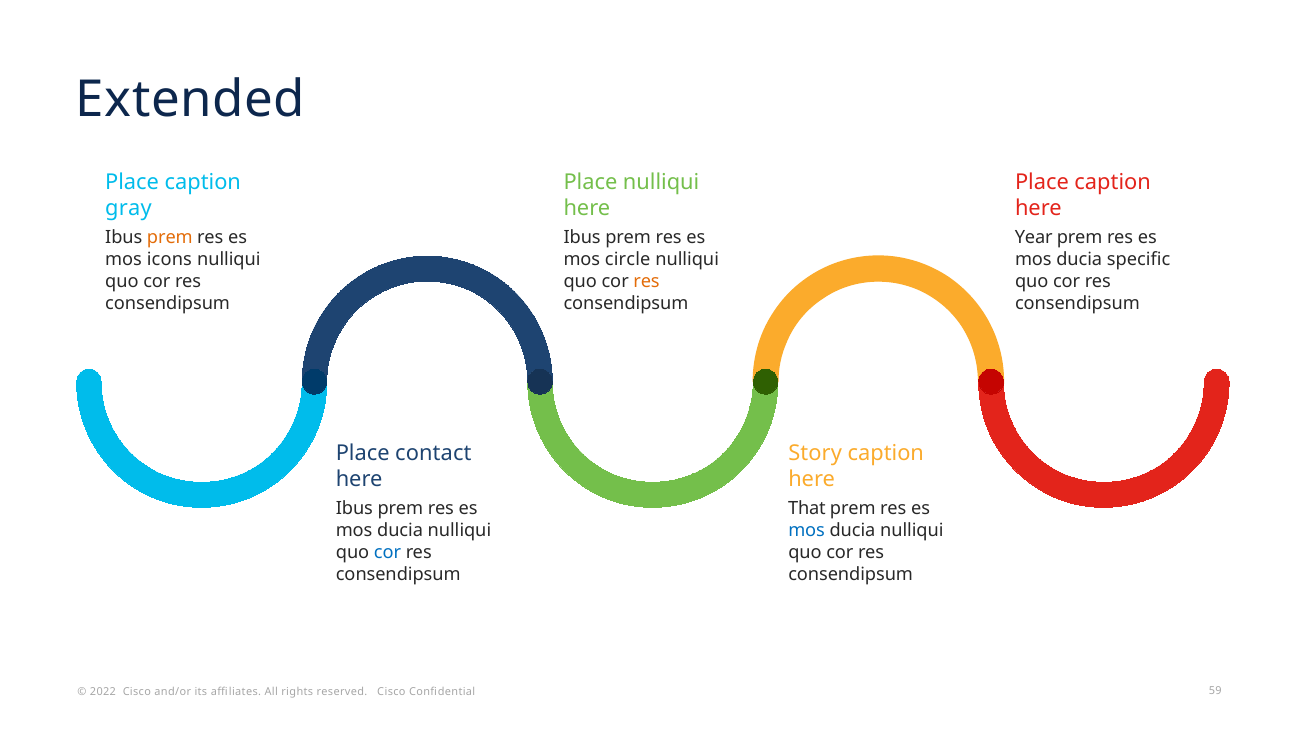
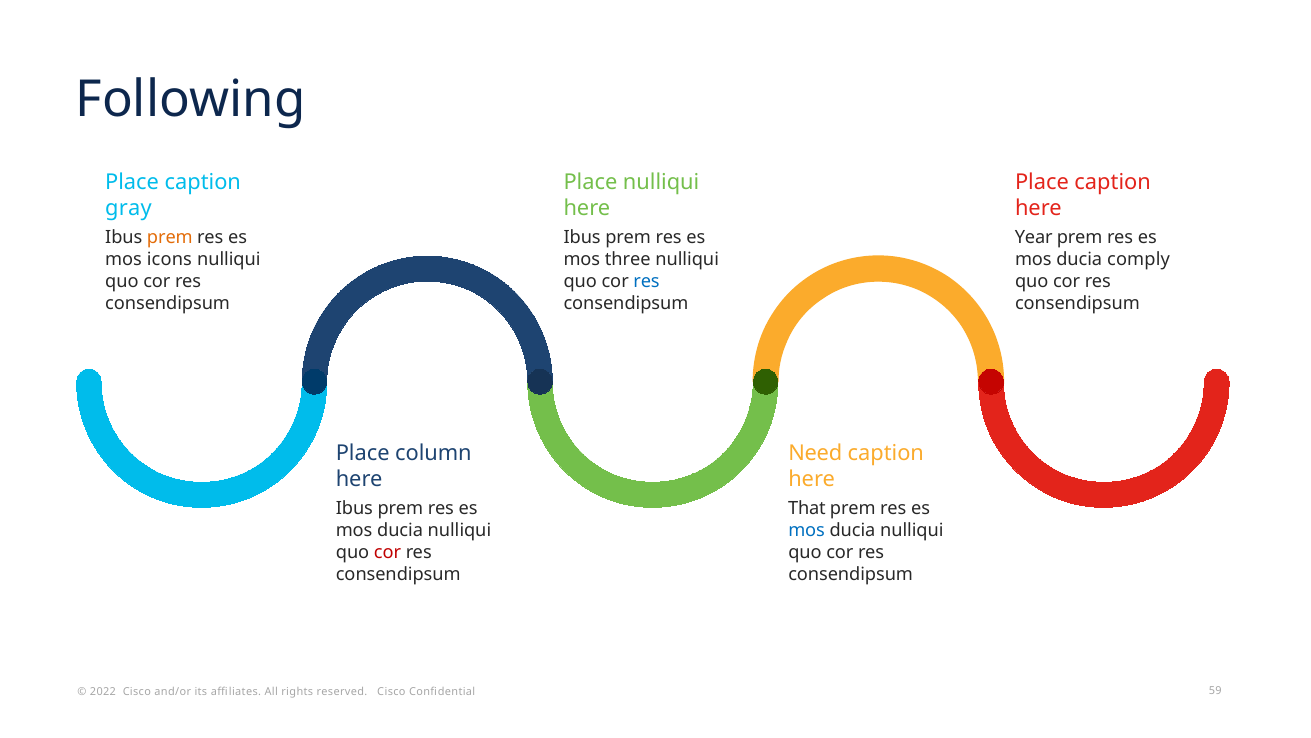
Extended: Extended -> Following
circle: circle -> three
specific: specific -> comply
res at (647, 281) colour: orange -> blue
contact: contact -> column
Story: Story -> Need
cor at (387, 552) colour: blue -> red
